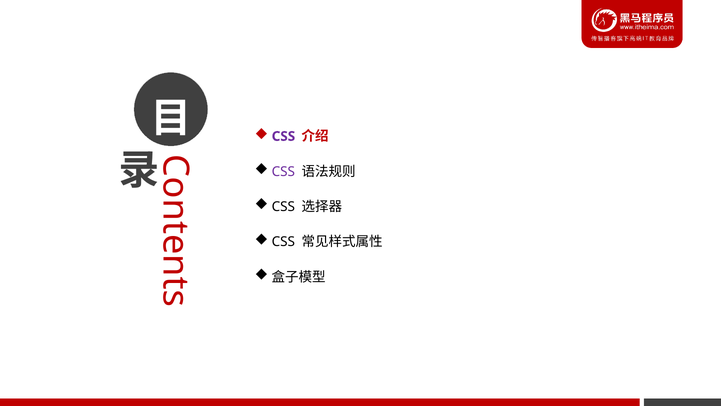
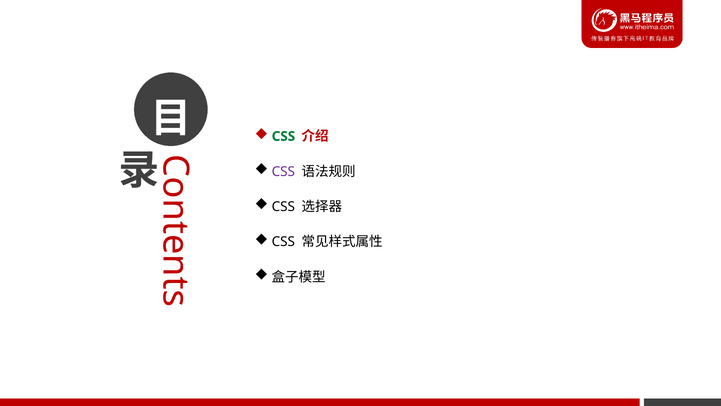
CSS at (283, 136) colour: purple -> green
